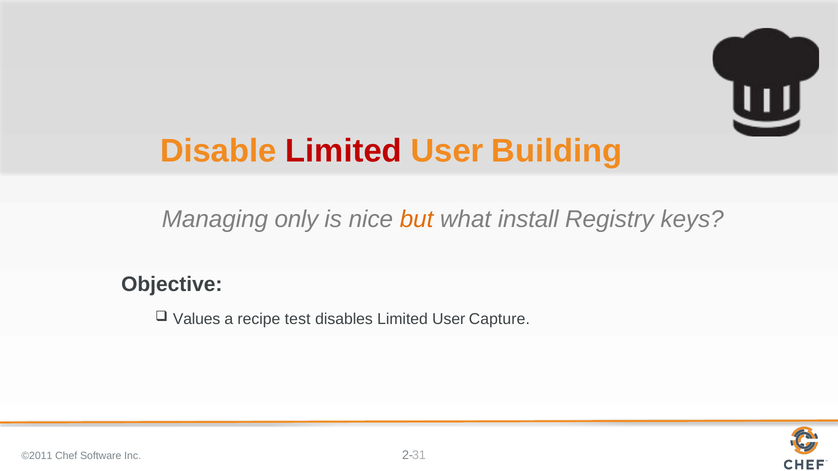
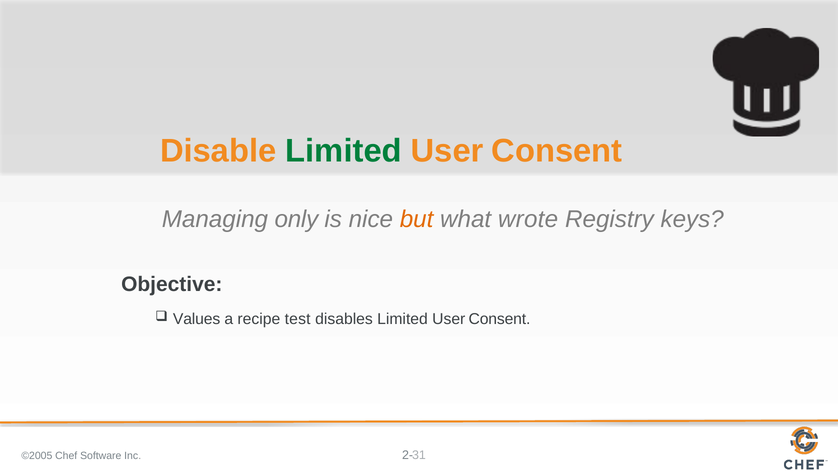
Limited at (344, 151) colour: red -> green
Building at (557, 151): Building -> Consent
install: install -> wrote
disables Limited User Capture: Capture -> Consent
©2011: ©2011 -> ©2005
